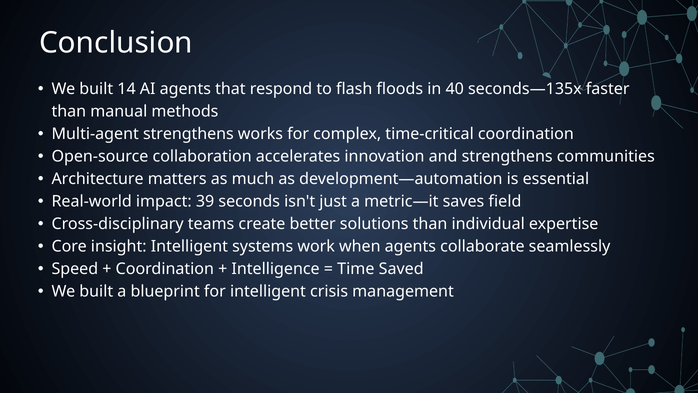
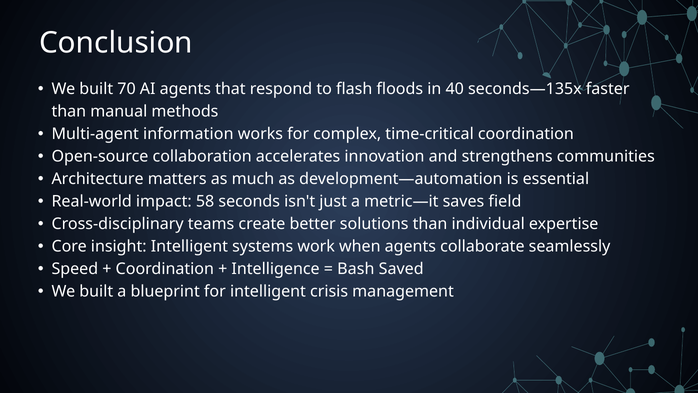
14: 14 -> 70
Multi-agent strengthens: strengthens -> information
39: 39 -> 58
Time: Time -> Bash
